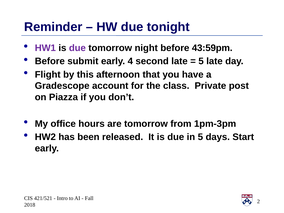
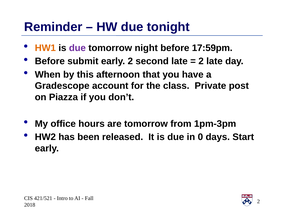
HW1 colour: purple -> orange
43:59pm: 43:59pm -> 17:59pm
early 4: 4 -> 2
5 at (201, 61): 5 -> 2
Flight: Flight -> When
in 5: 5 -> 0
